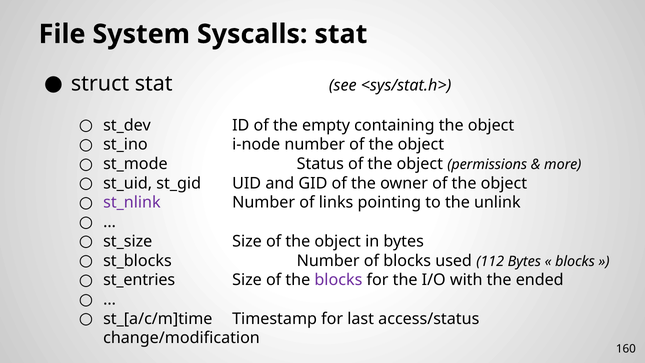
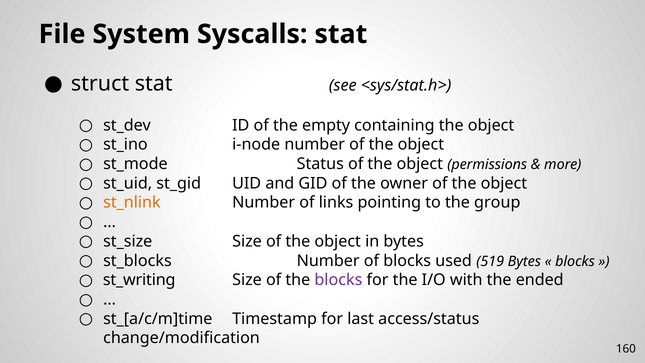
st_nlink colour: purple -> orange
unlink: unlink -> group
112: 112 -> 519
st_entries: st_entries -> st_writing
